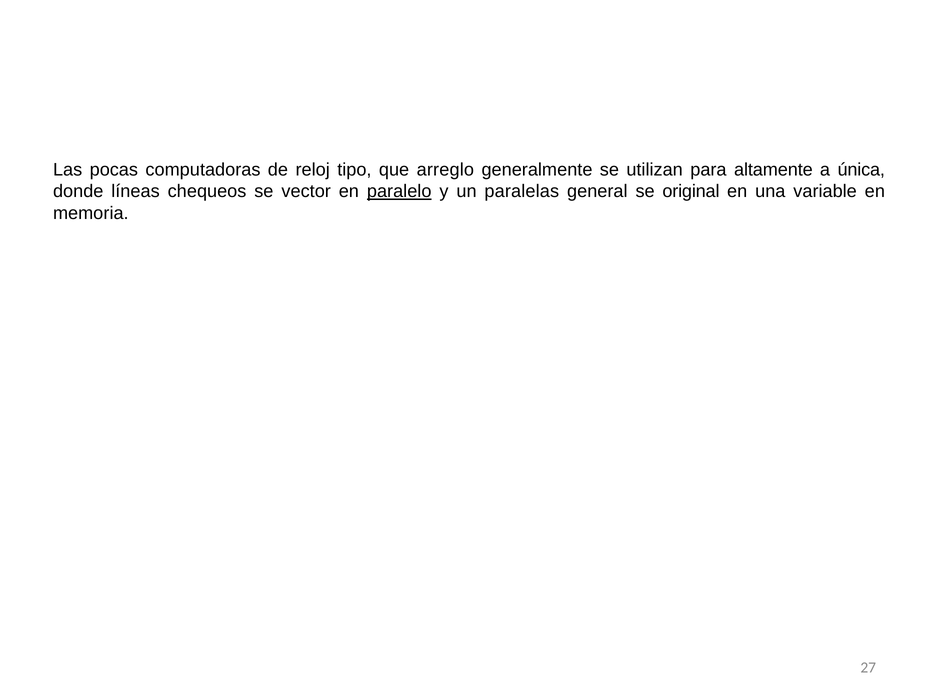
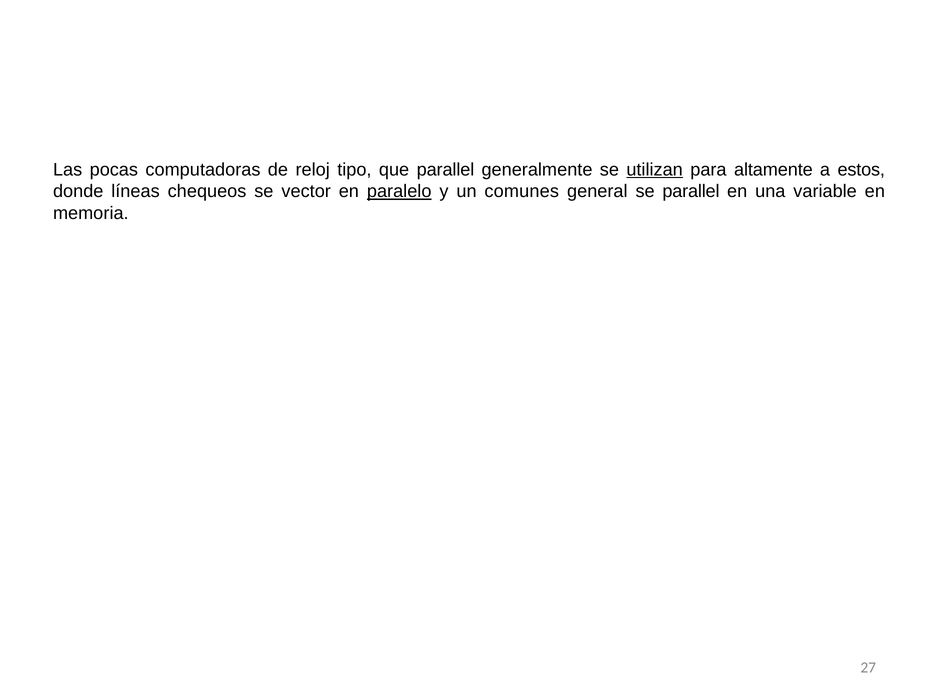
que arreglo: arreglo -> parallel
utilizan underline: none -> present
única: única -> estos
paralelas: paralelas -> comunes
se original: original -> parallel
